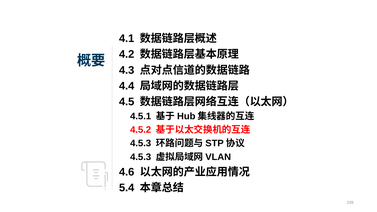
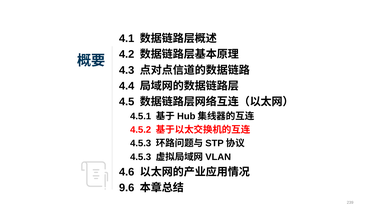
5.4: 5.4 -> 9.6
